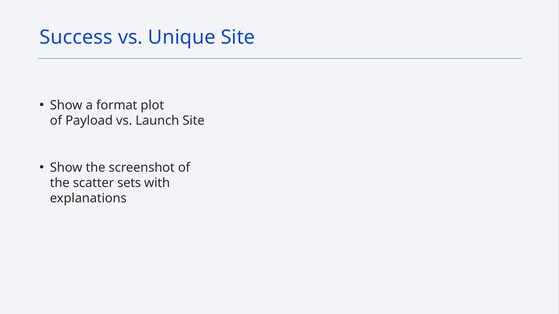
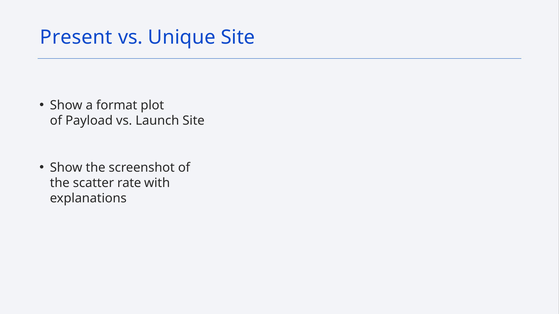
Success: Success -> Present
sets: sets -> rate
